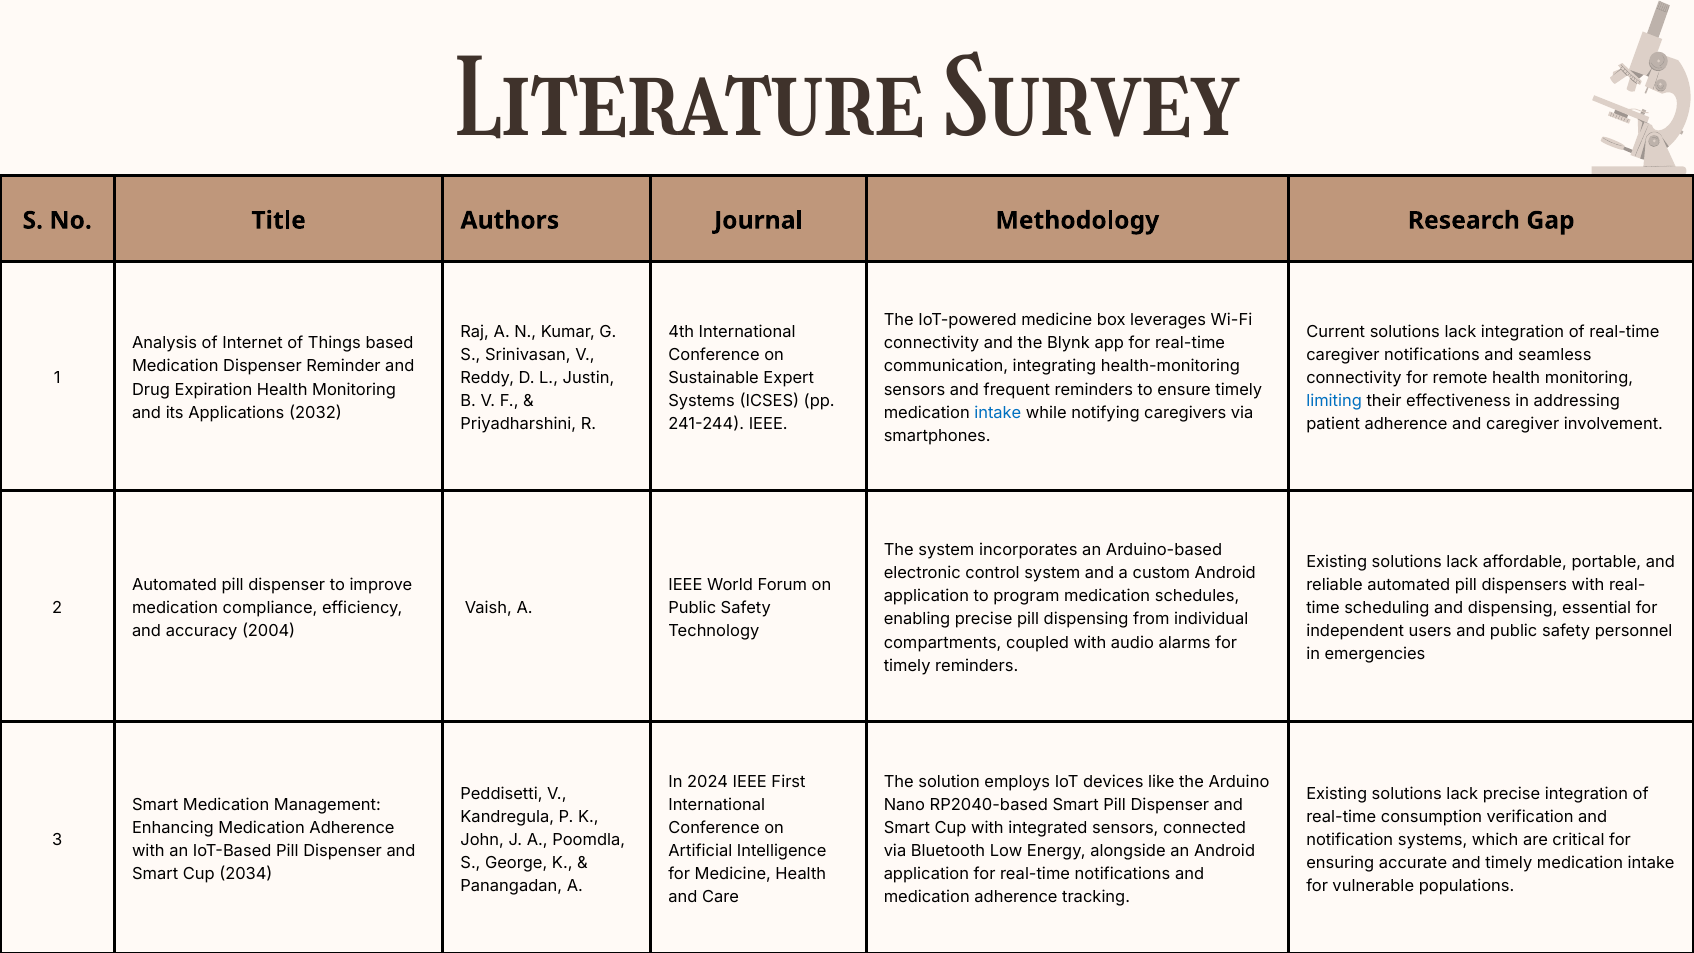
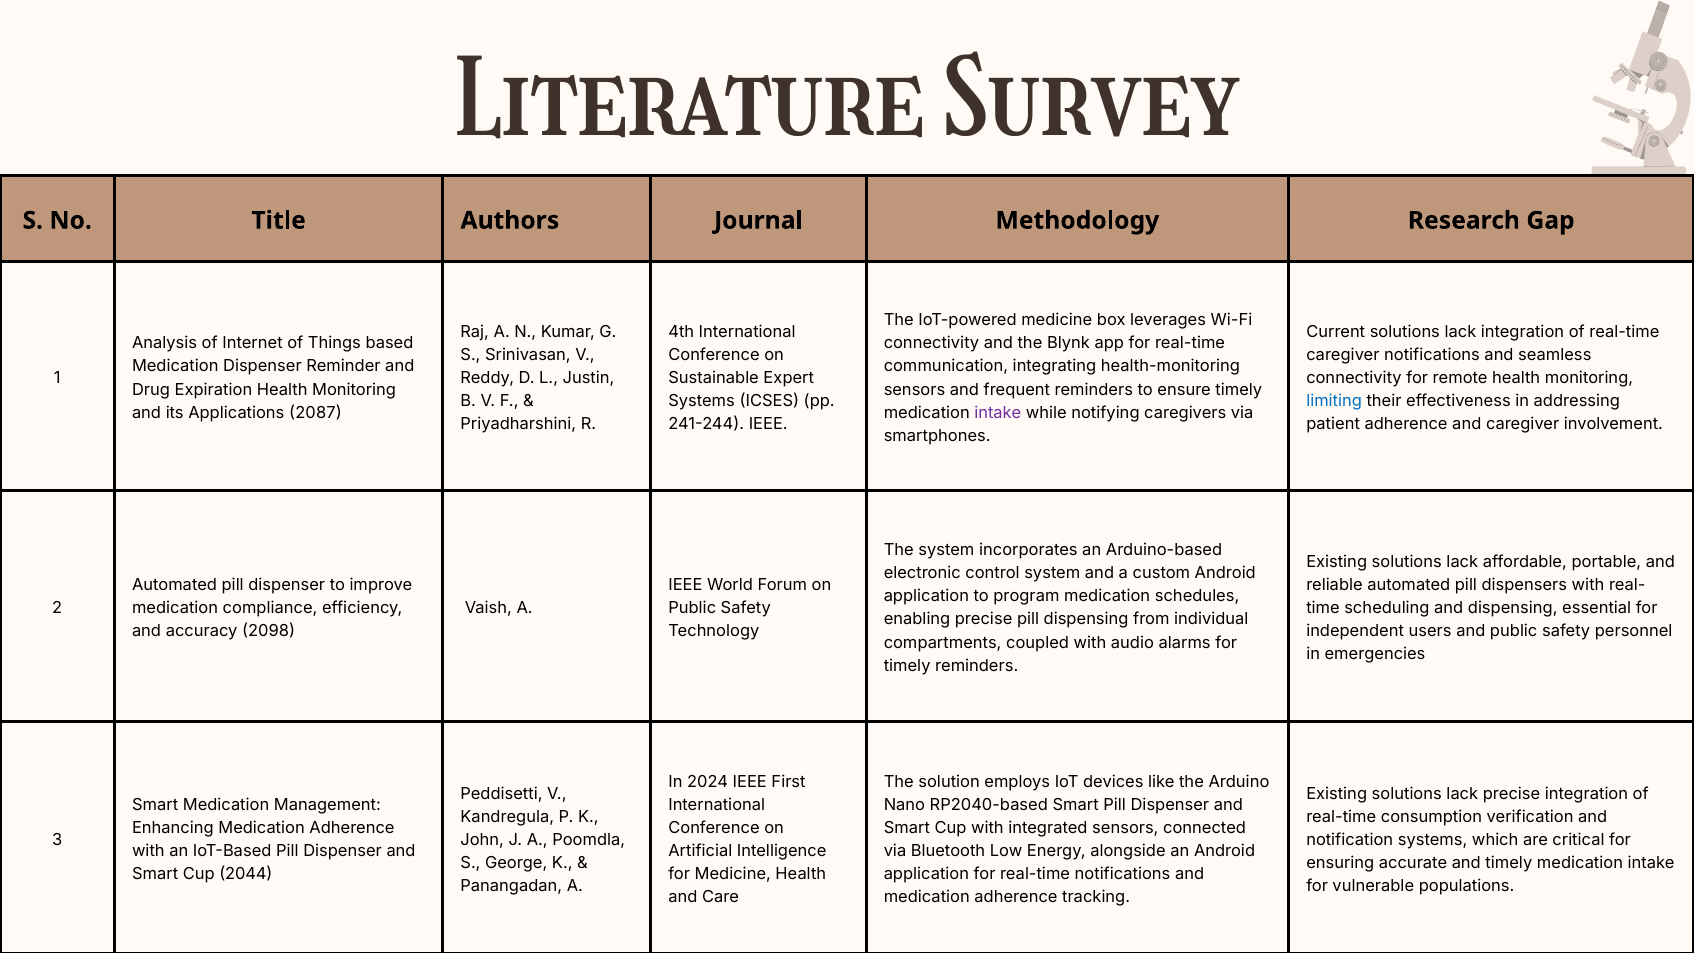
2032: 2032 -> 2087
intake at (998, 413) colour: blue -> purple
2004: 2004 -> 2098
2034: 2034 -> 2044
